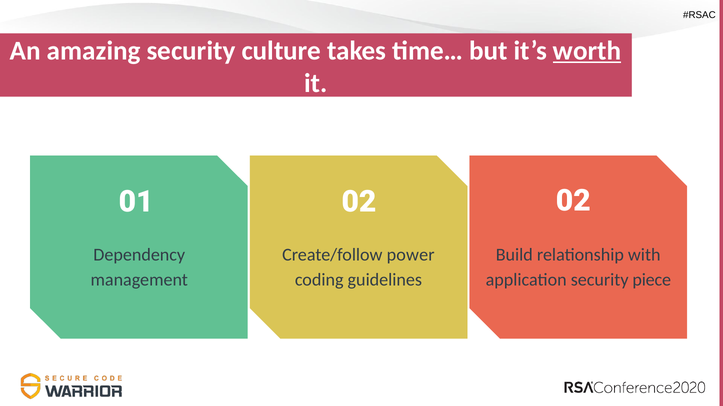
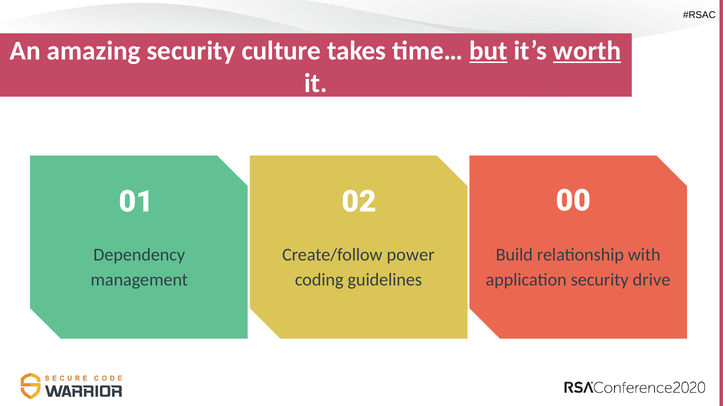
but underline: none -> present
02 02: 02 -> 00
piece: piece -> drive
